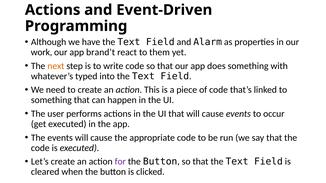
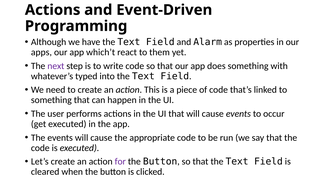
work: work -> apps
brand’t: brand’t -> which’t
next colour: orange -> purple
